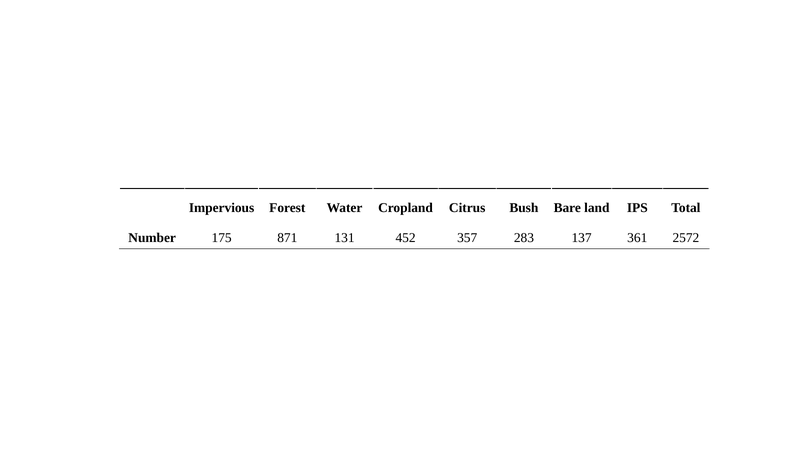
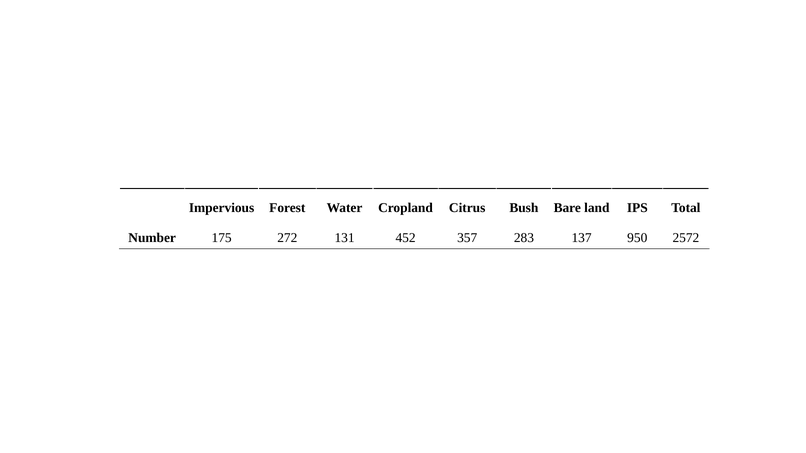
871: 871 -> 272
361: 361 -> 950
